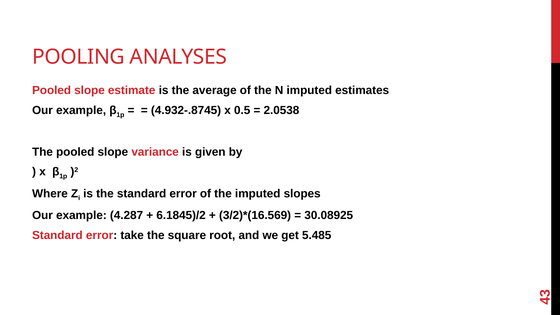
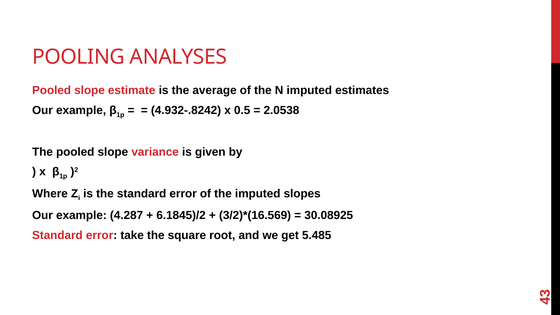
4.932-.8745: 4.932-.8745 -> 4.932-.8242
